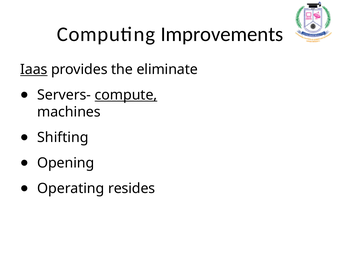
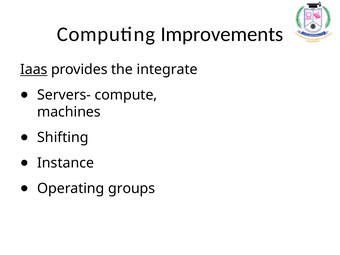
eliminate: eliminate -> integrate
compute underline: present -> none
Opening: Opening -> Instance
resides: resides -> groups
